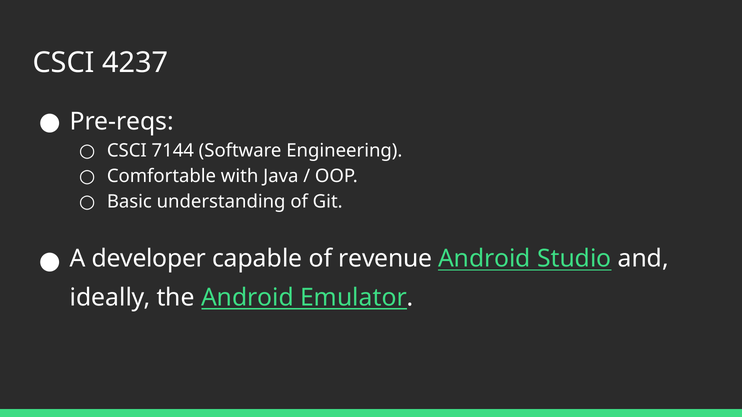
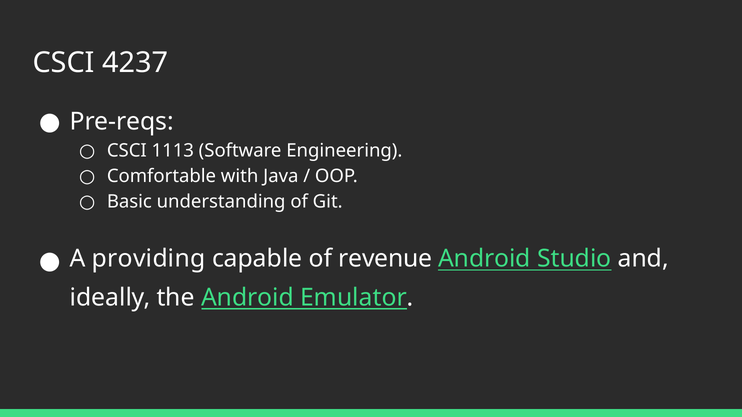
7144: 7144 -> 1113
developer: developer -> providing
